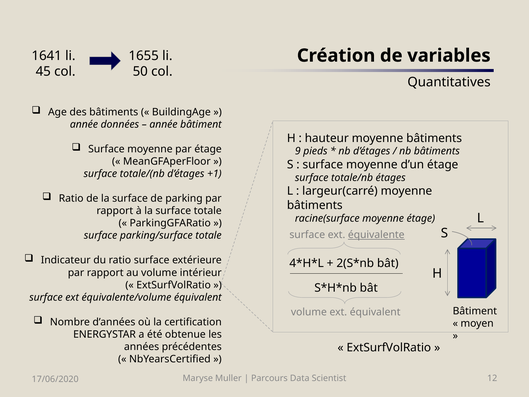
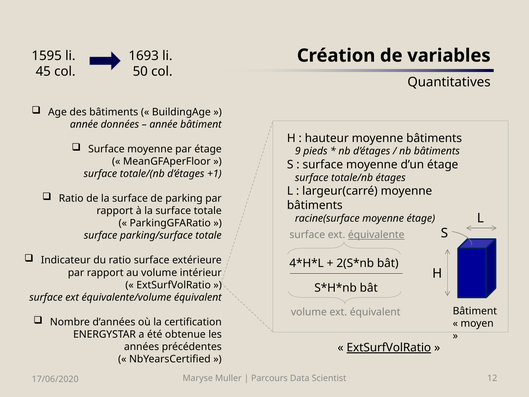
1641: 1641 -> 1595
1655: 1655 -> 1693
ExtSurfVolRatio at (389, 348) underline: none -> present
